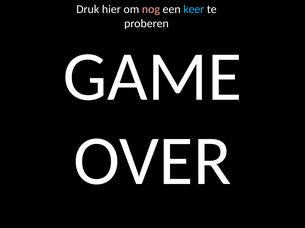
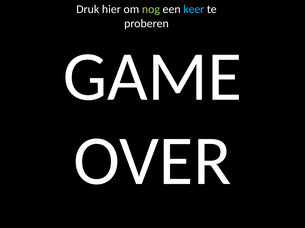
nog colour: pink -> light green
